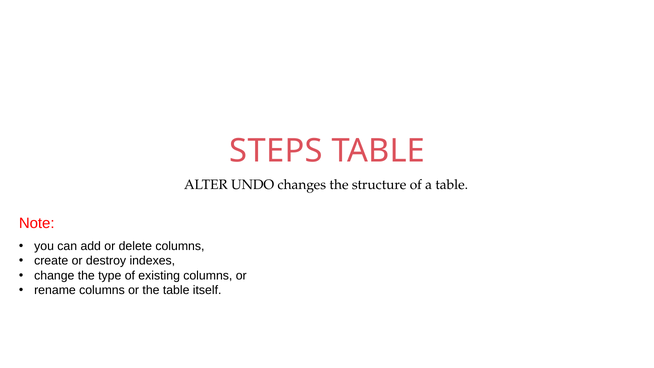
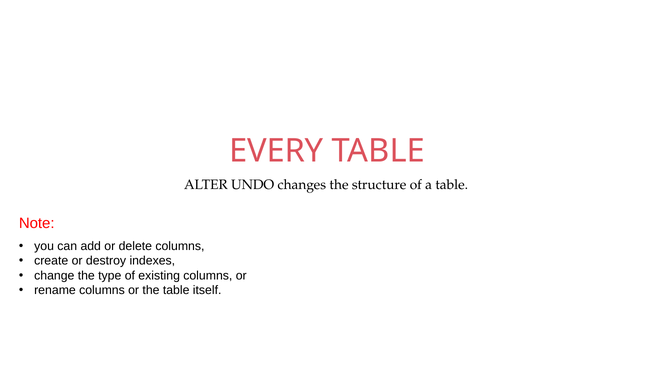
STEPS: STEPS -> EVERY
